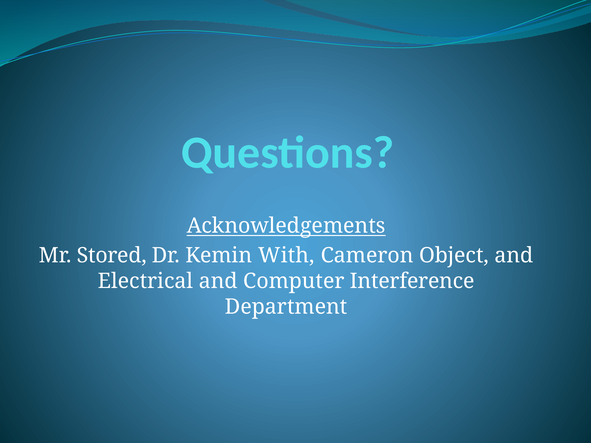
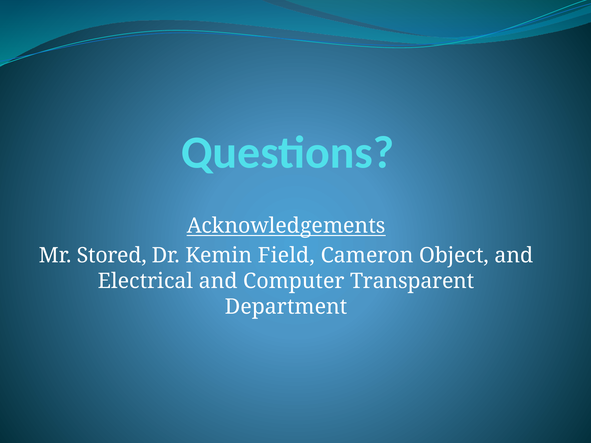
With: With -> Field
Interference: Interference -> Transparent
